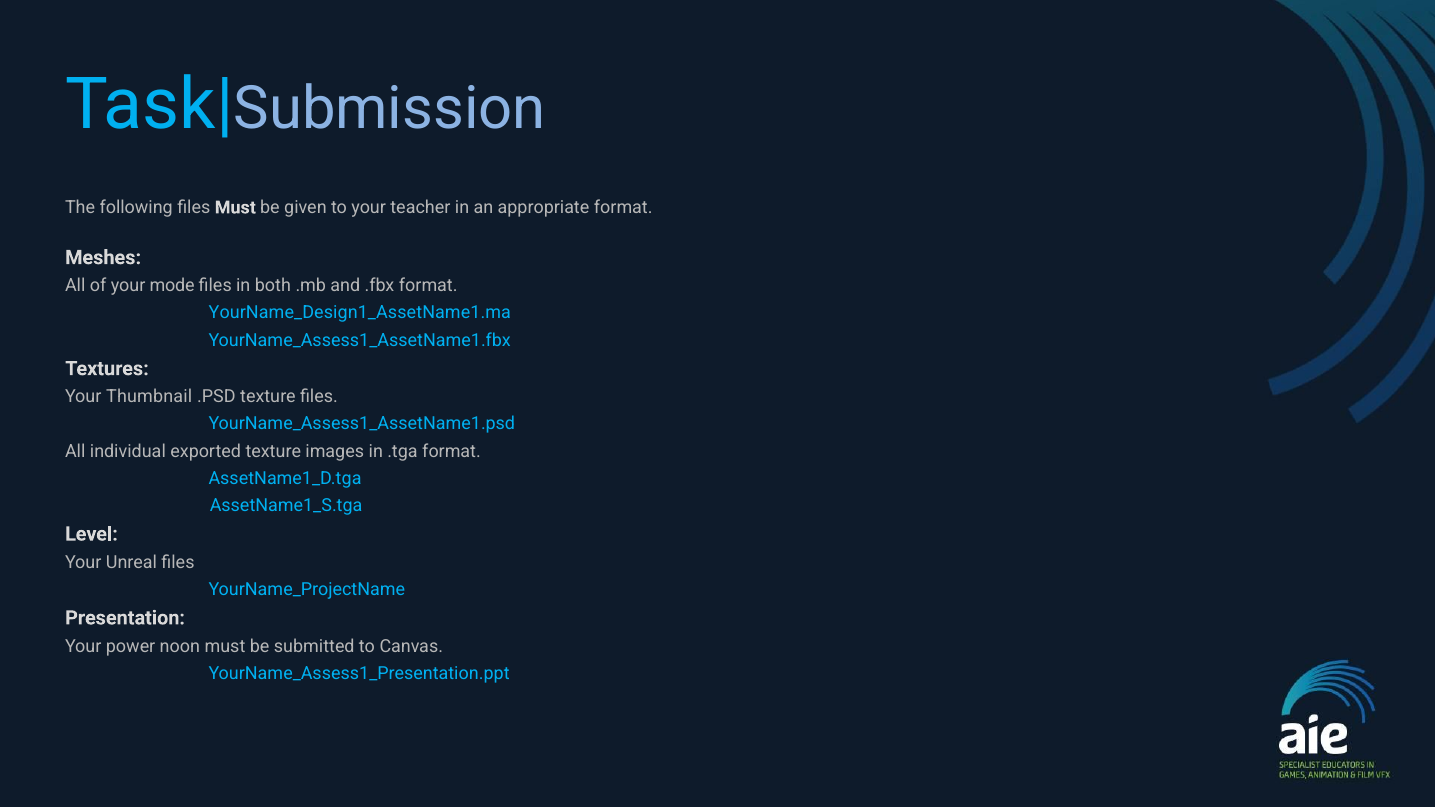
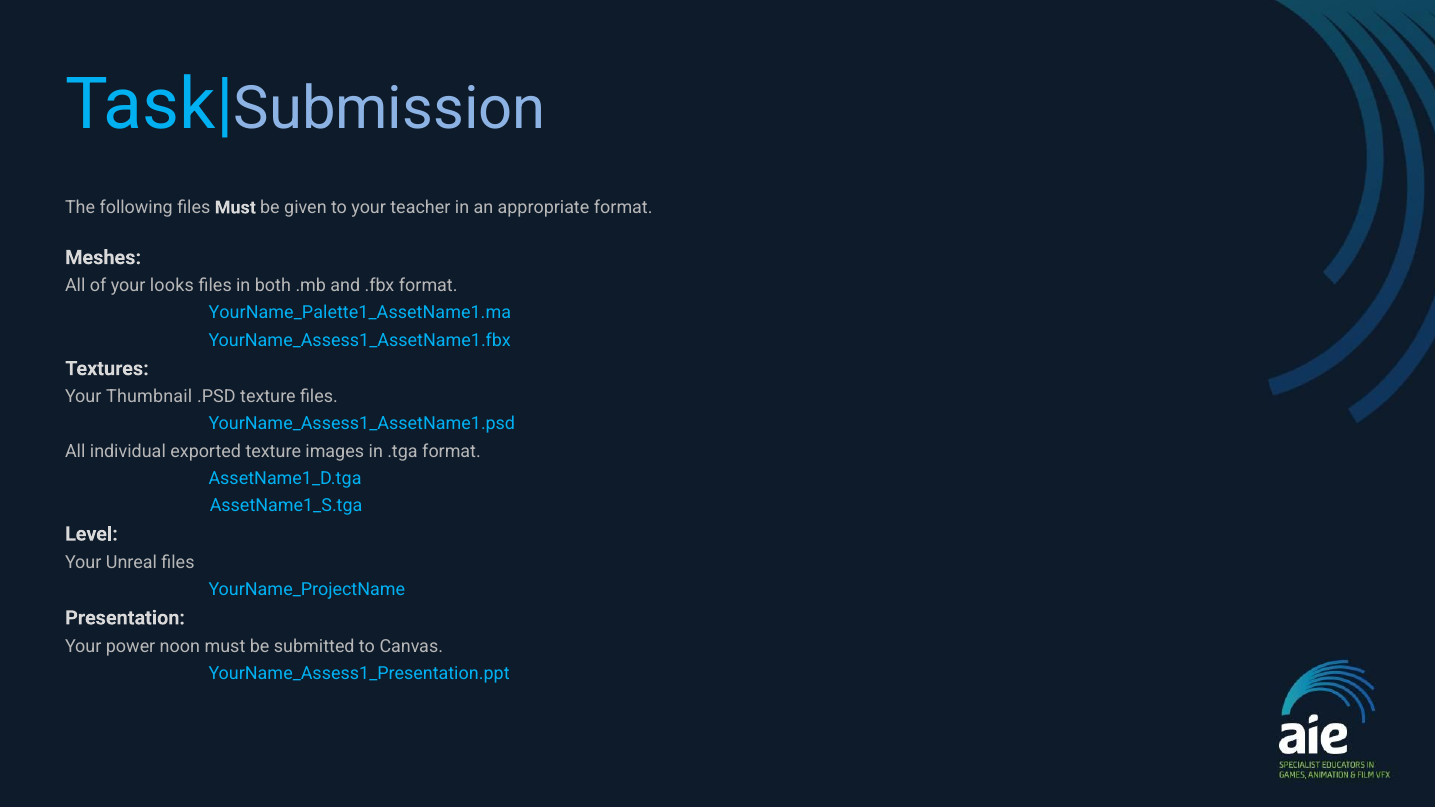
mode: mode -> looks
YourName_Design1_AssetName1.ma: YourName_Design1_AssetName1.ma -> YourName_Palette1_AssetName1.ma
